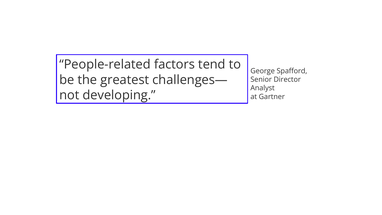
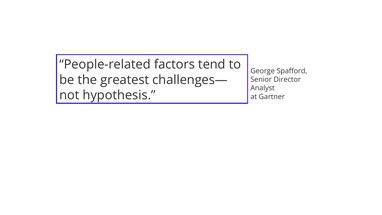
developing: developing -> hypothesis
